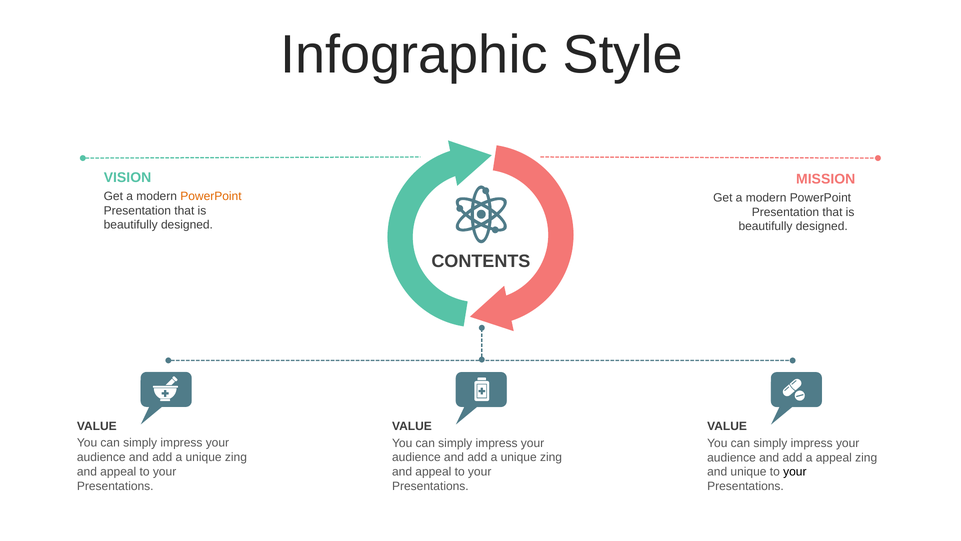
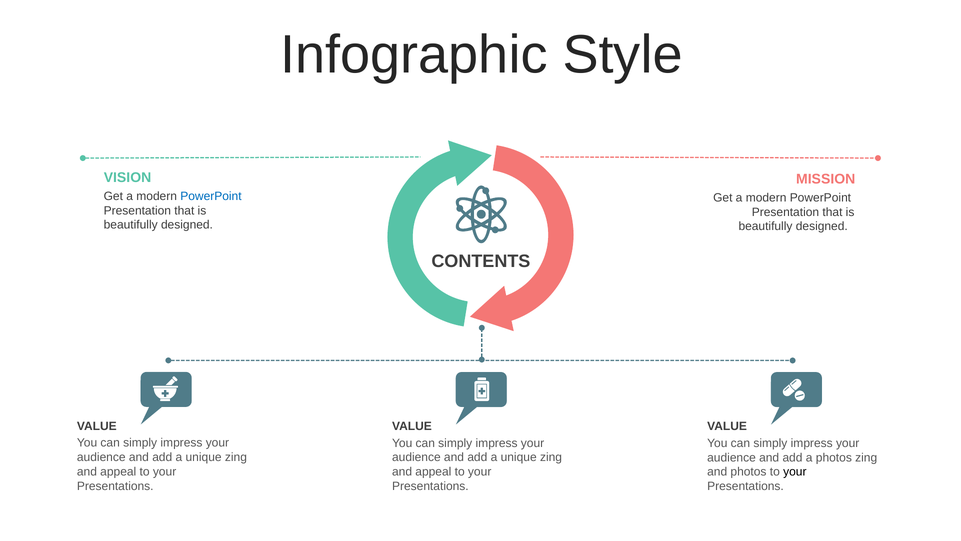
PowerPoint at (211, 196) colour: orange -> blue
a appeal: appeal -> photos
and unique: unique -> photos
